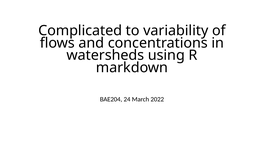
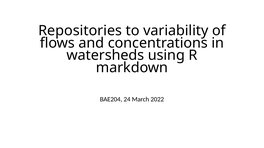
Complicated: Complicated -> Repositories
